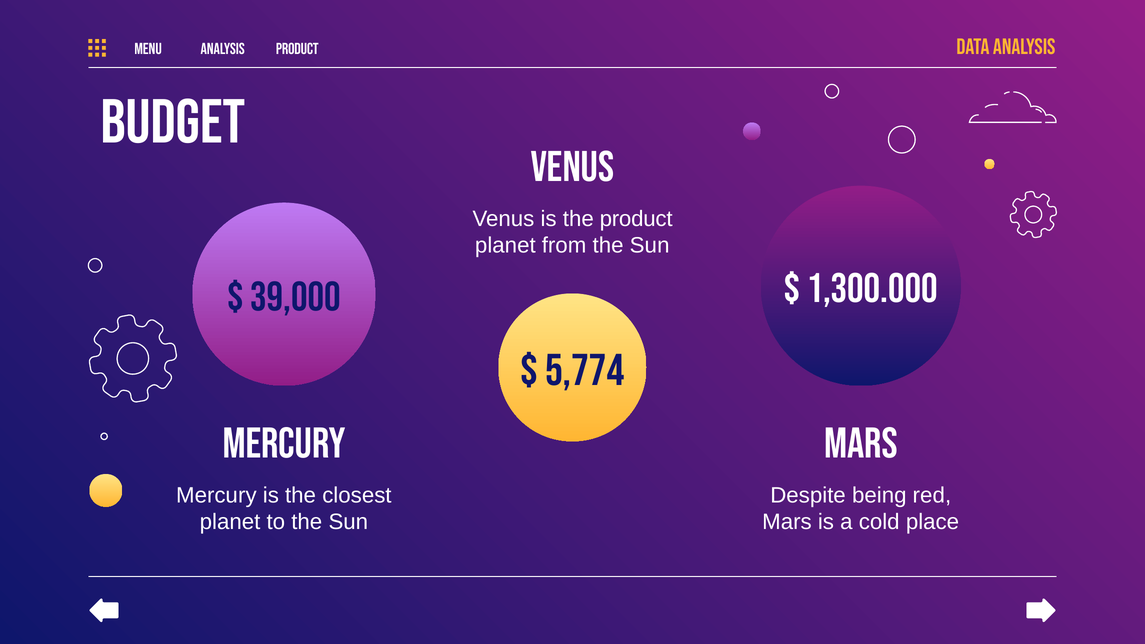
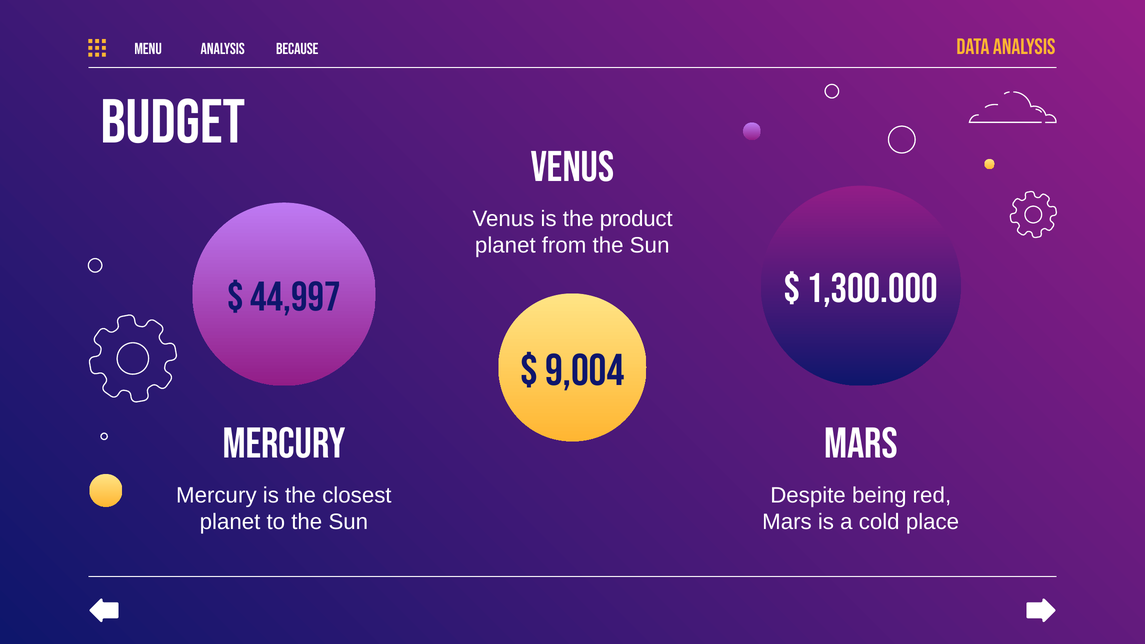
ANALYSIS PRODUCT: PRODUCT -> BECAUSE
39,000: 39,000 -> 44,997
5,774: 5,774 -> 9,004
